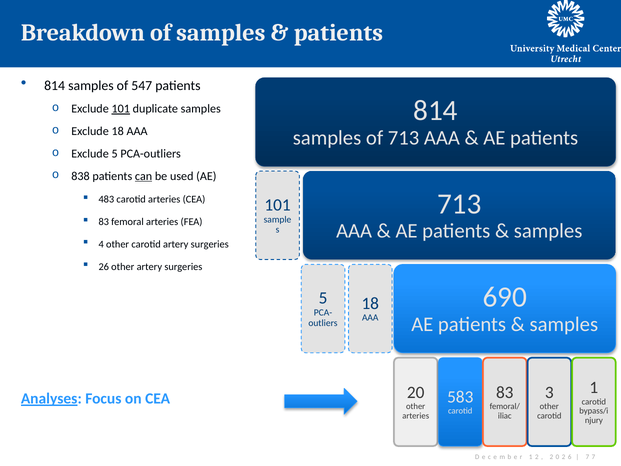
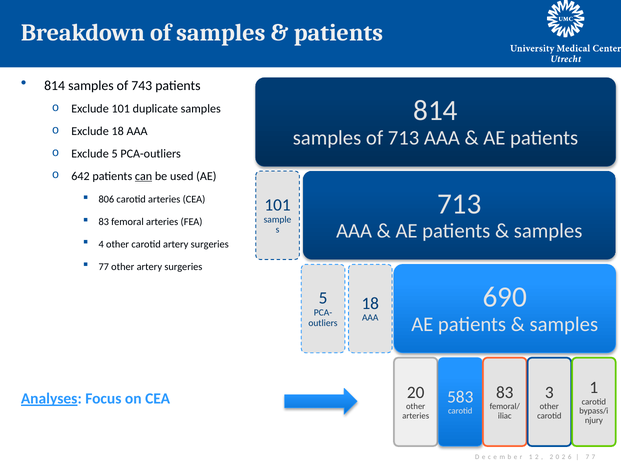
547: 547 -> 743
101 at (121, 109) underline: present -> none
838: 838 -> 642
483: 483 -> 806
26: 26 -> 77
